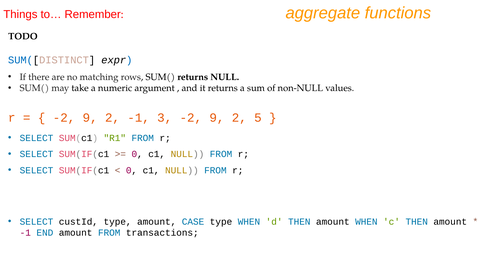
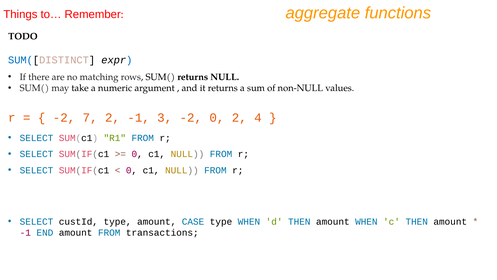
9 at (90, 118): 9 -> 7
3 -2 9: 9 -> 0
5: 5 -> 4
